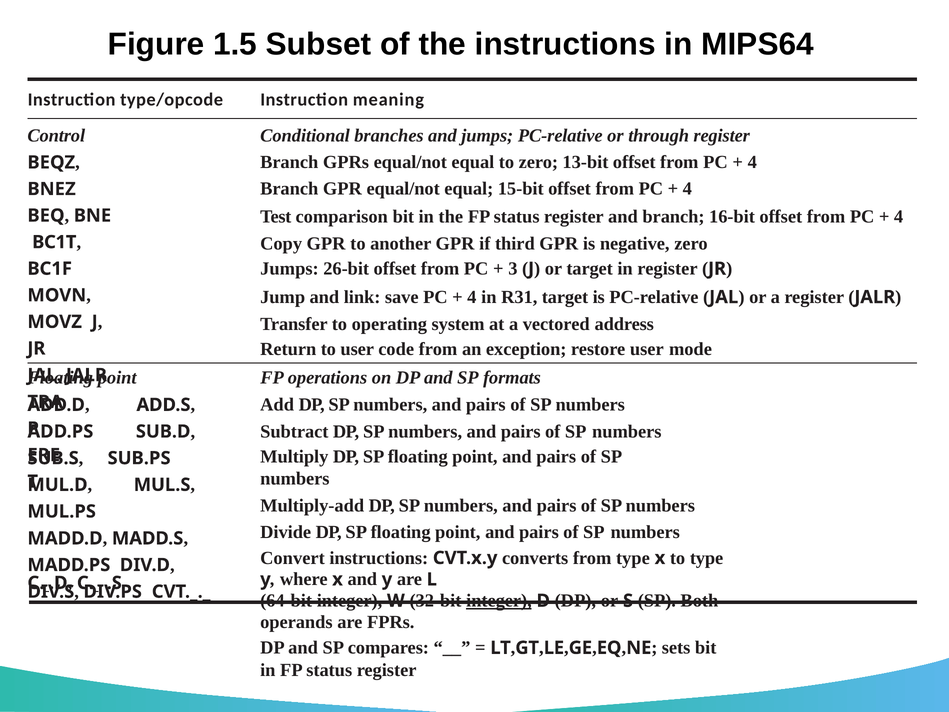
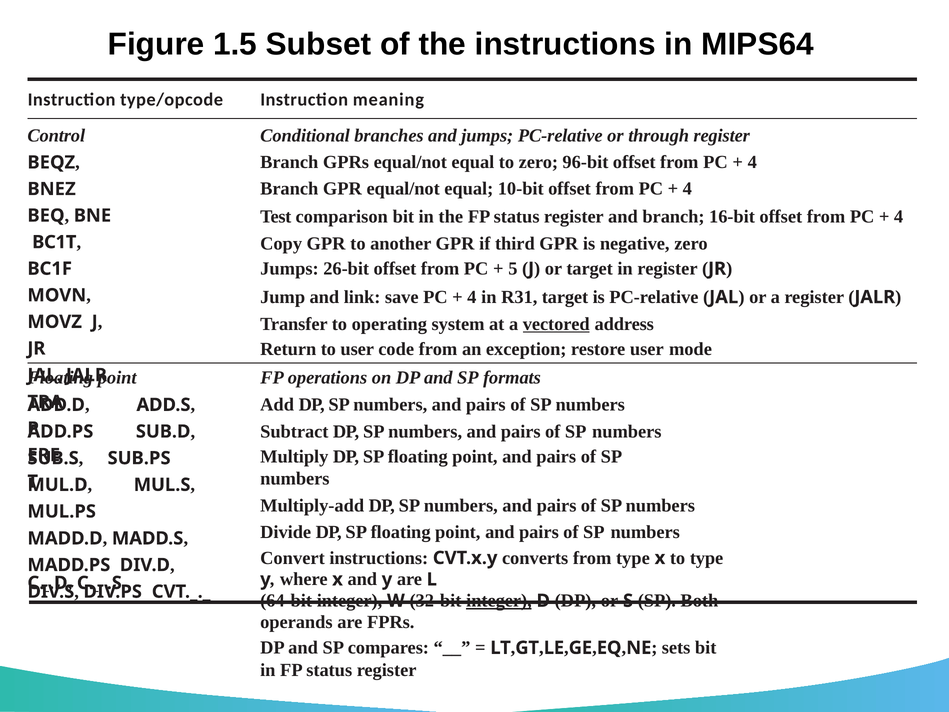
13-bit: 13-bit -> 96-bit
15-bit: 15-bit -> 10-bit
3: 3 -> 5
vectored underline: none -> present
